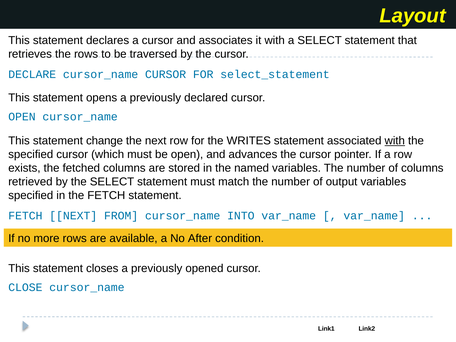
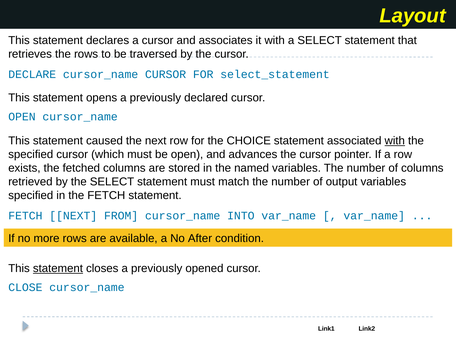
change: change -> caused
WRITES: WRITES -> CHOICE
statement at (58, 268) underline: none -> present
